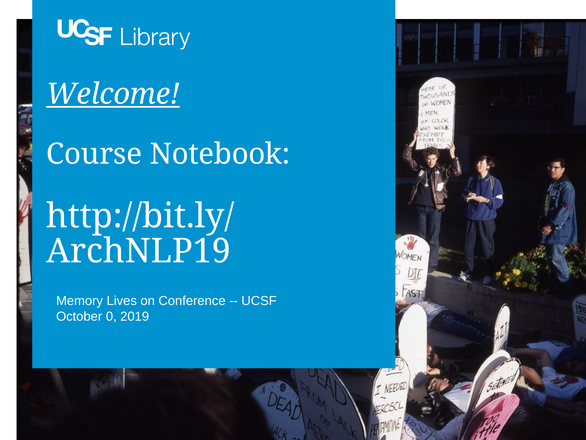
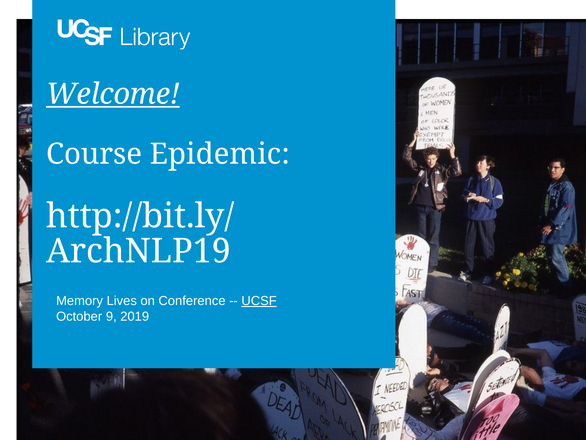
Notebook: Notebook -> Epidemic
UCSF underline: none -> present
0: 0 -> 9
